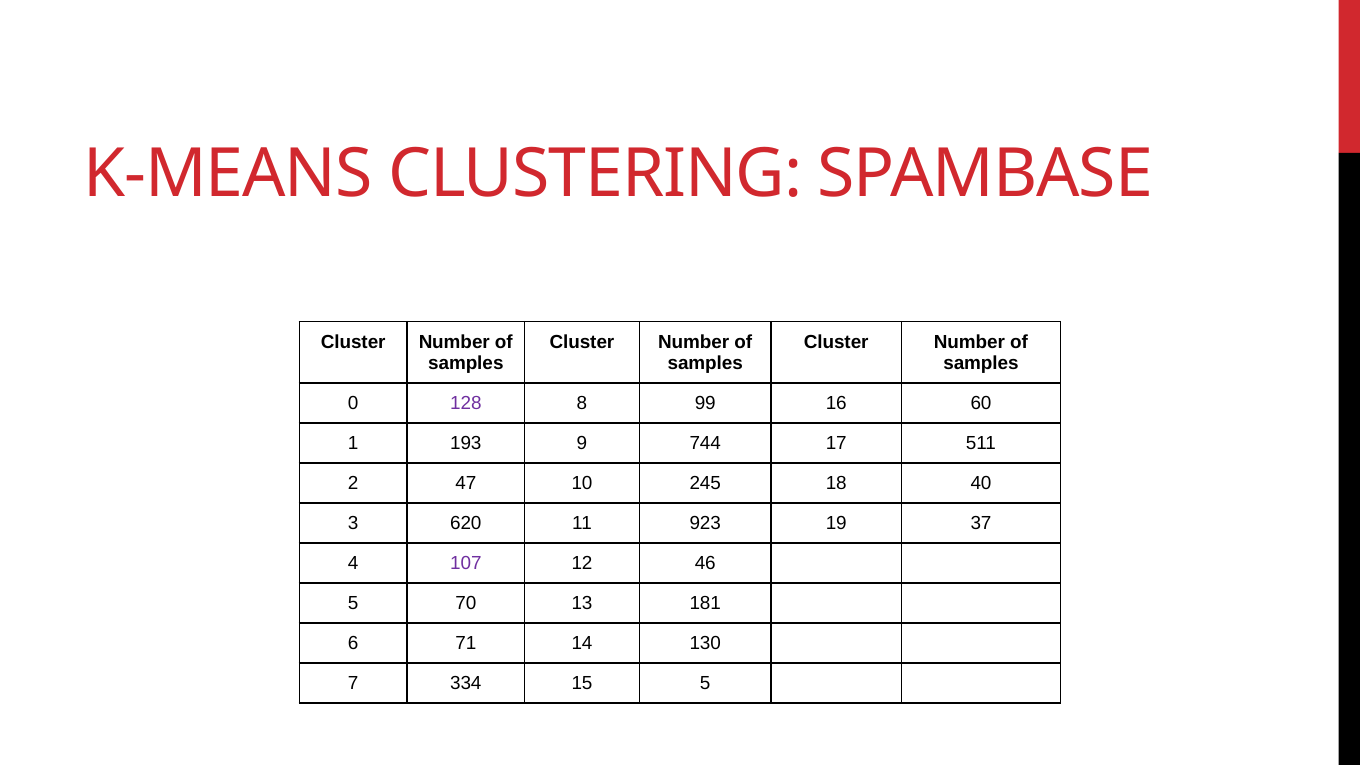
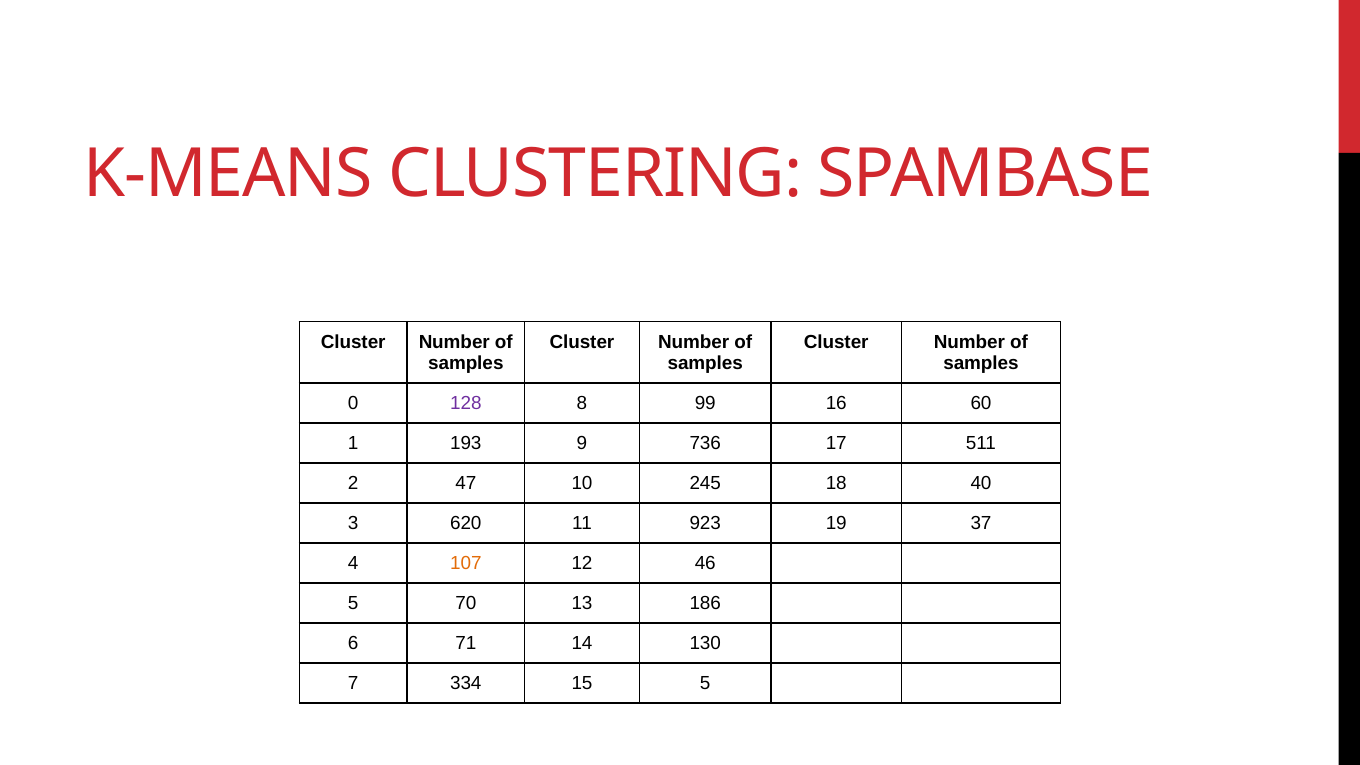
744: 744 -> 736
107 colour: purple -> orange
181: 181 -> 186
